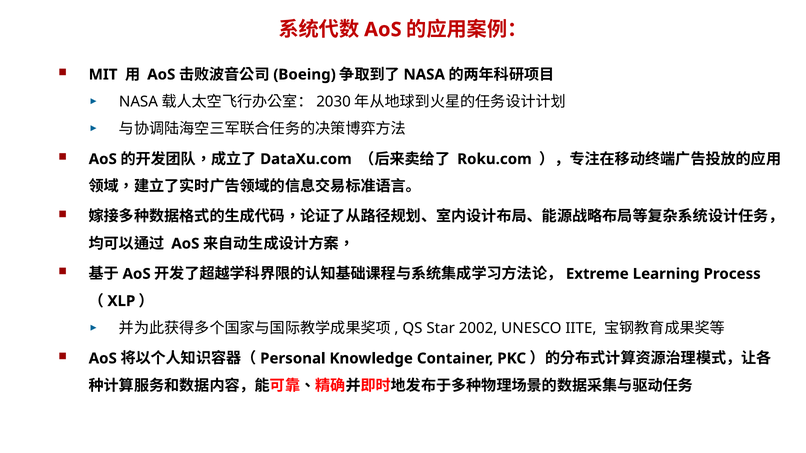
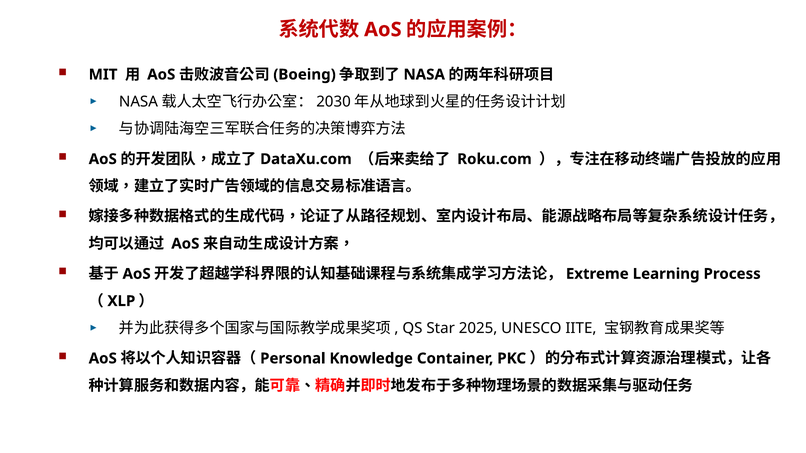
2002: 2002 -> 2025
